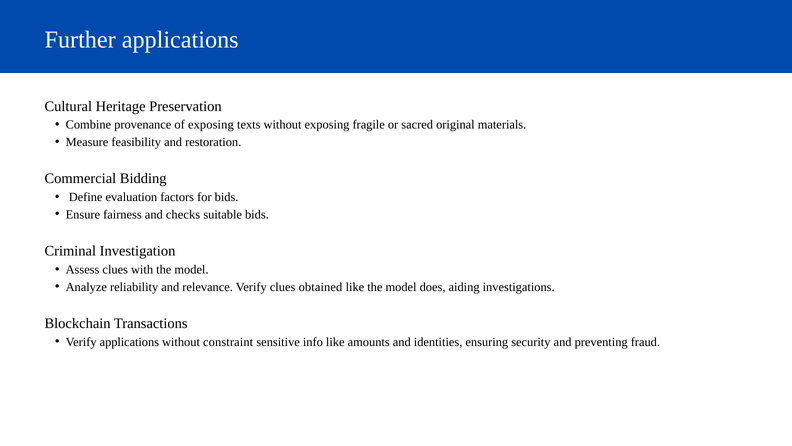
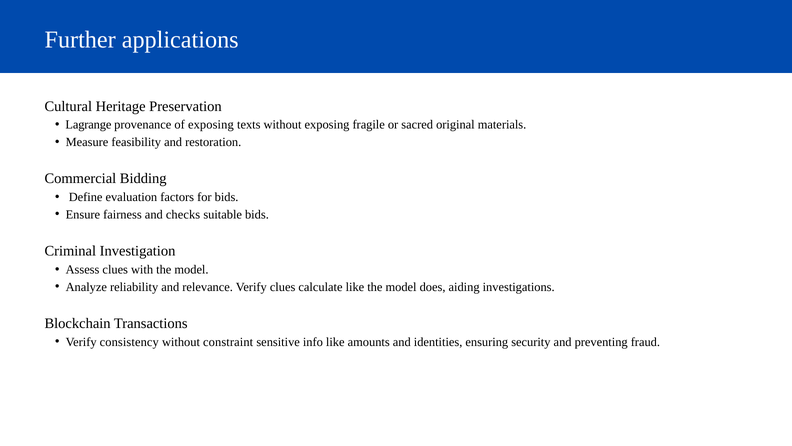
Combine: Combine -> Lagrange
obtained: obtained -> calculate
Verify applications: applications -> consistency
